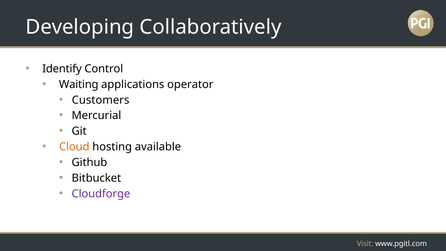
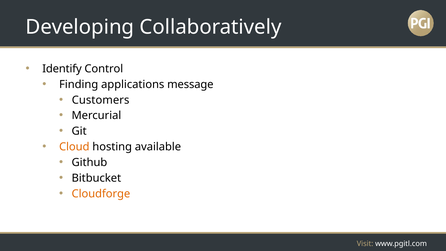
Waiting: Waiting -> Finding
operator: operator -> message
Cloudforge colour: purple -> orange
